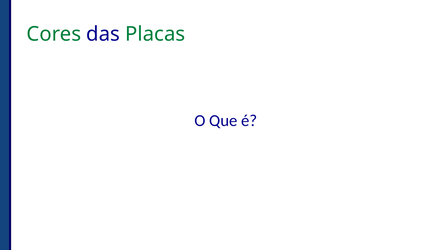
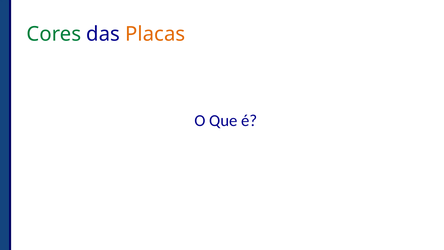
Placas colour: green -> orange
